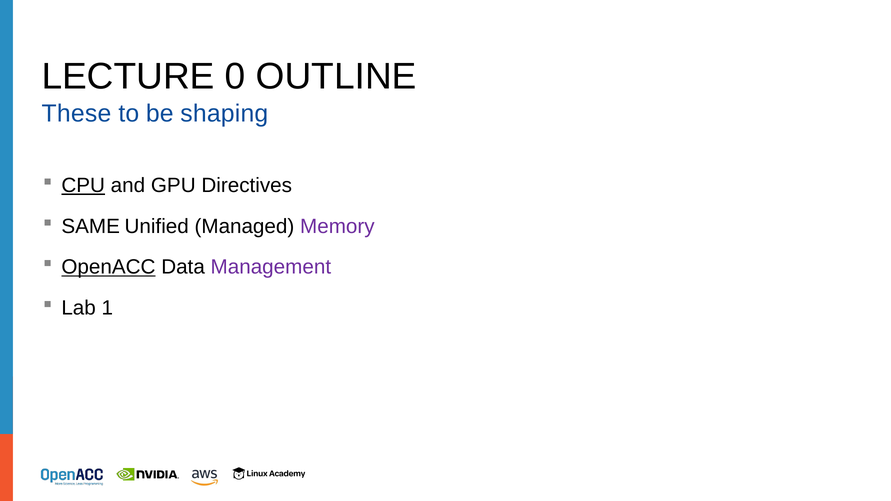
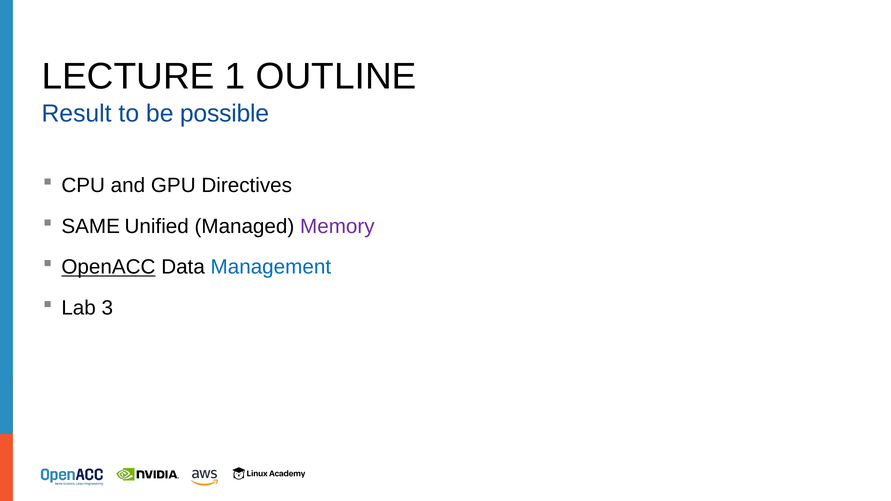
0: 0 -> 1
These: These -> Result
shaping: shaping -> possible
CPU underline: present -> none
Management colour: purple -> blue
1: 1 -> 3
